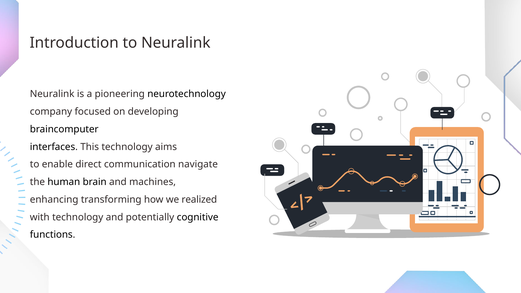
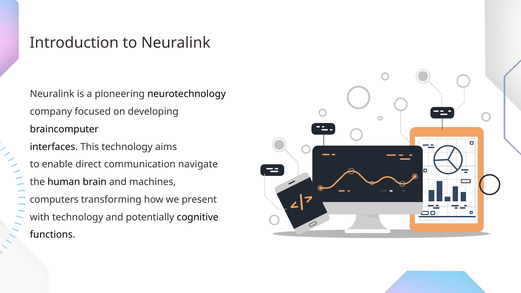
enhancing: enhancing -> computers
realized: realized -> present
